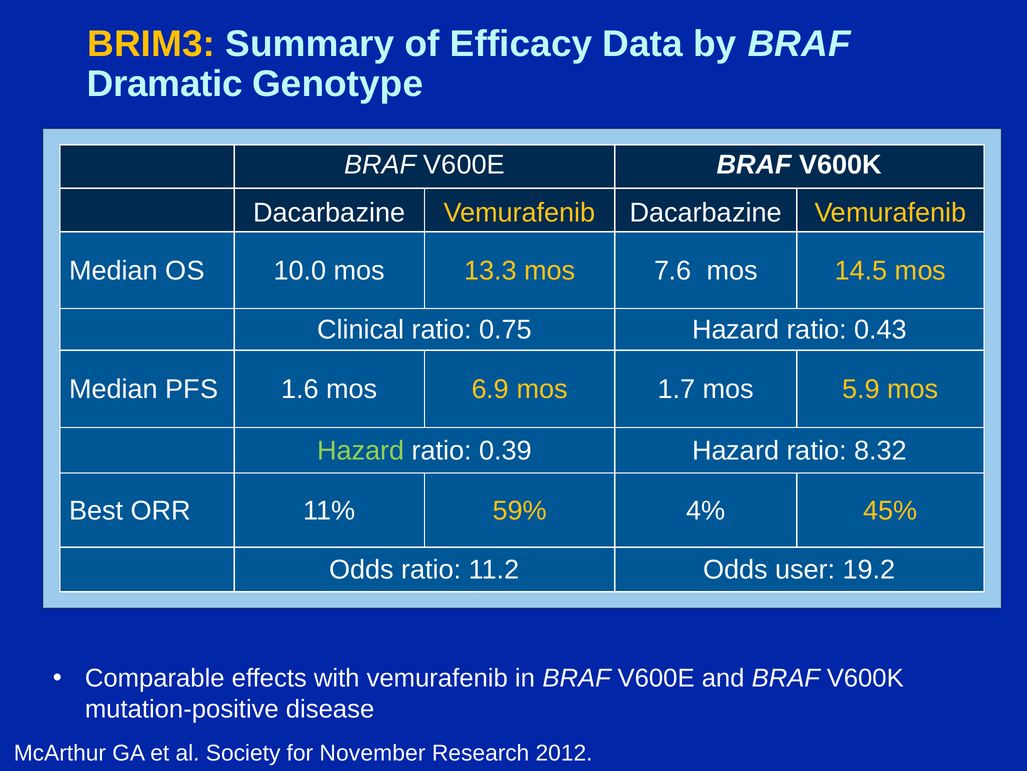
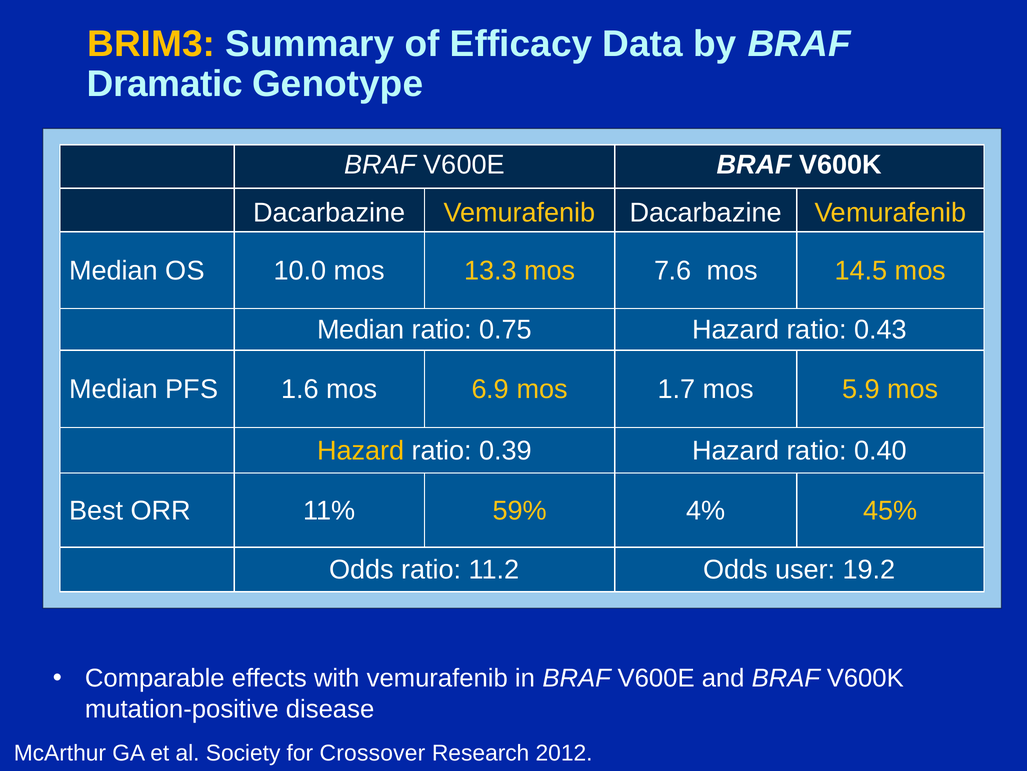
Clinical at (361, 330): Clinical -> Median
Hazard at (361, 450) colour: light green -> yellow
8.32: 8.32 -> 0.40
November: November -> Crossover
